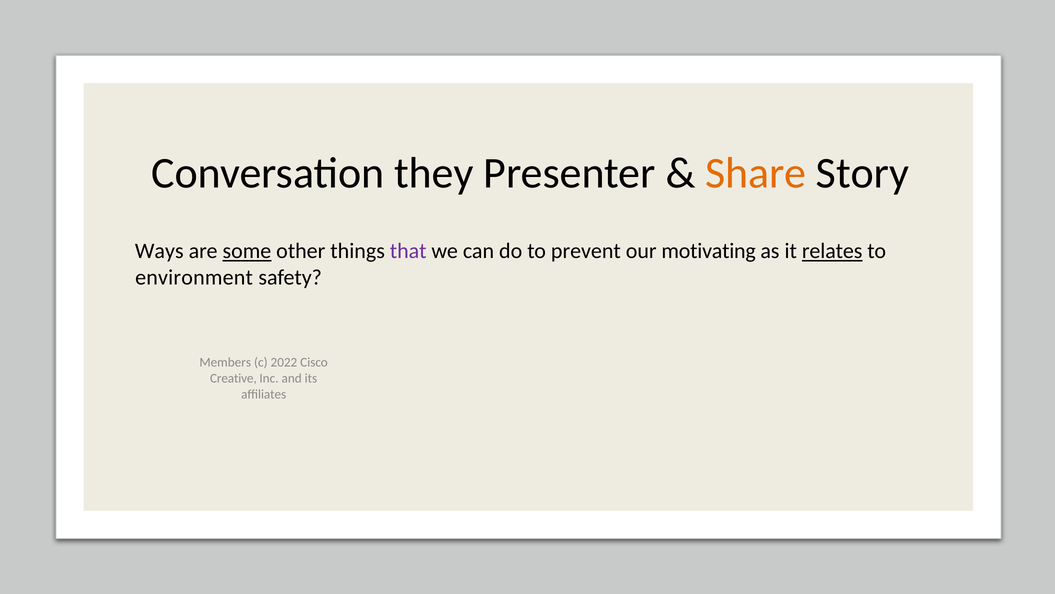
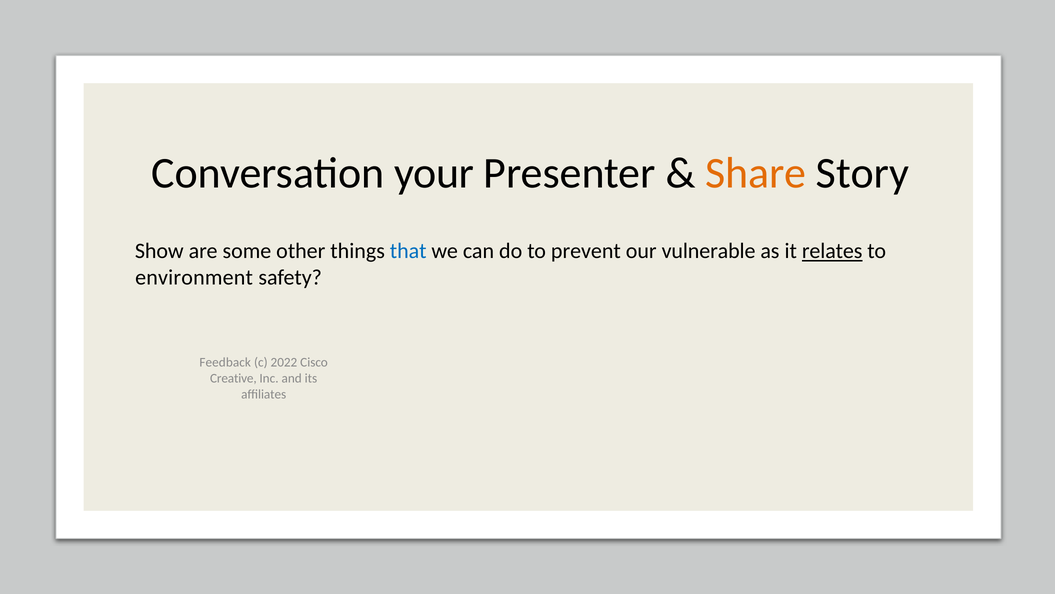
they: they -> your
Ways: Ways -> Show
some underline: present -> none
that colour: purple -> blue
motivating: motivating -> vulnerable
Members: Members -> Feedback
